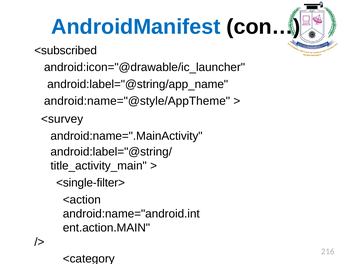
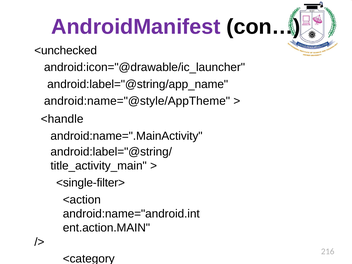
AndroidManifest colour: blue -> purple
<subscribed: <subscribed -> <unchecked
<survey: <survey -> <handle
